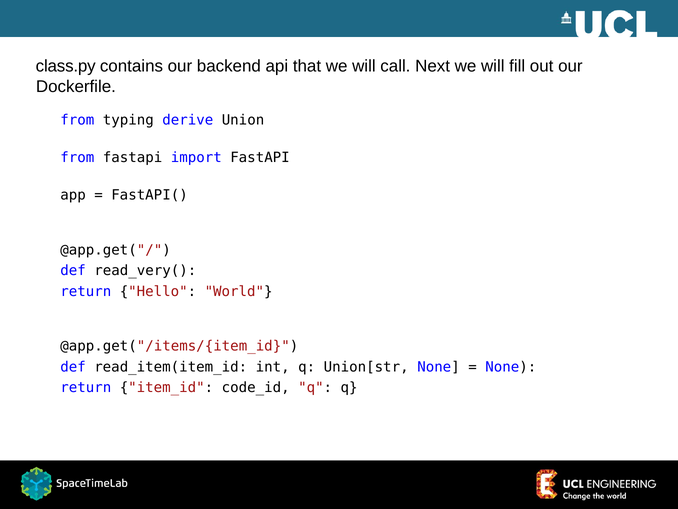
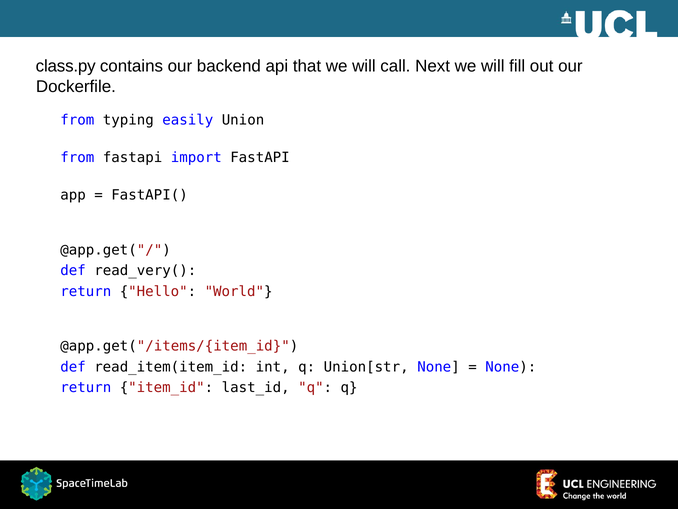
derive: derive -> easily
code_id: code_id -> last_id
